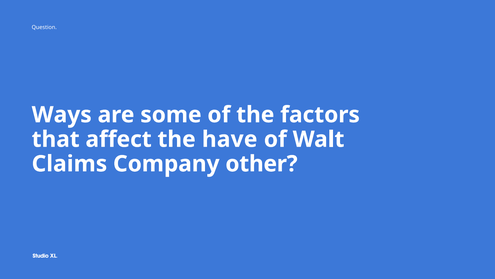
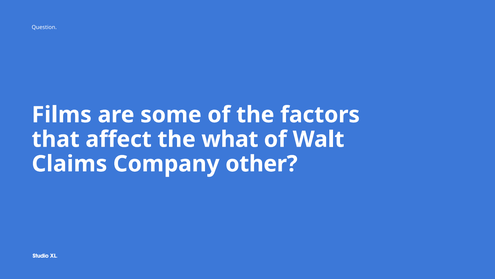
Ways: Ways -> Films
have: have -> what
